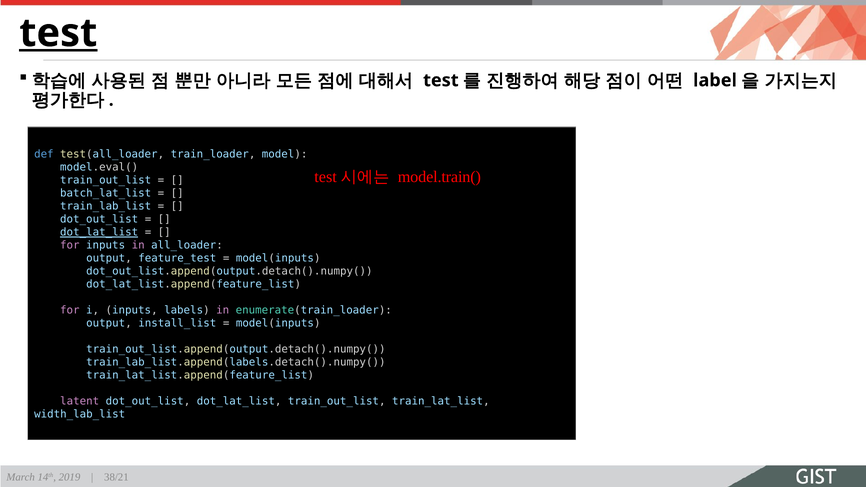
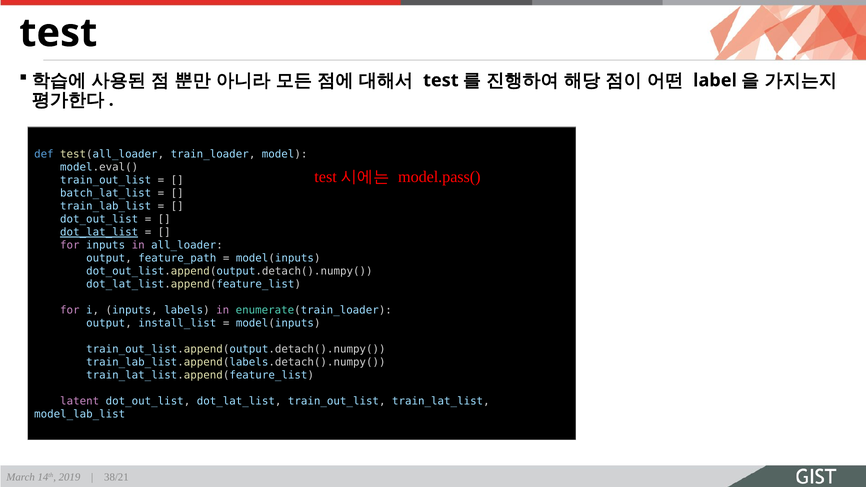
test at (58, 33) underline: present -> none
model.train(: model.train( -> model.pass(
feature_test: feature_test -> feature_path
width_lab_list: width_lab_list -> model_lab_list
